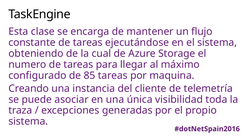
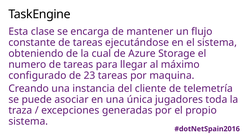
85: 85 -> 23
visibilidad: visibilidad -> jugadores
